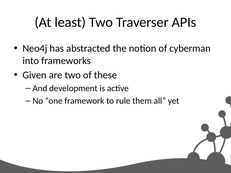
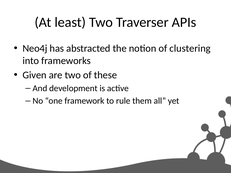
cyberman: cyberman -> clustering
